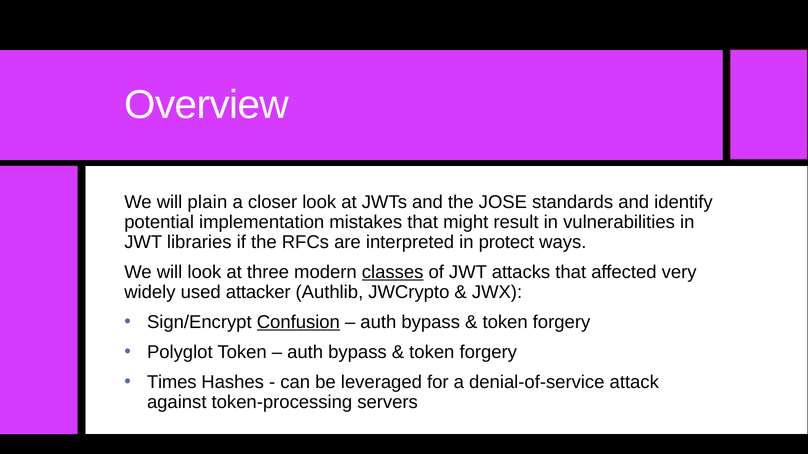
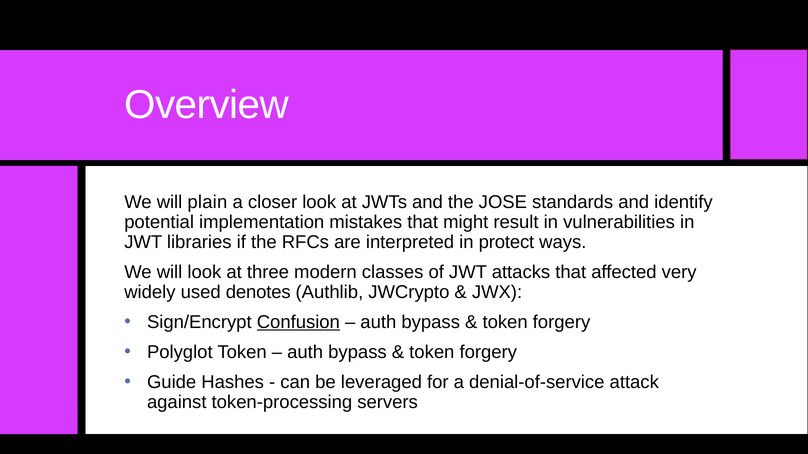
classes underline: present -> none
attacker: attacker -> denotes
Times: Times -> Guide
